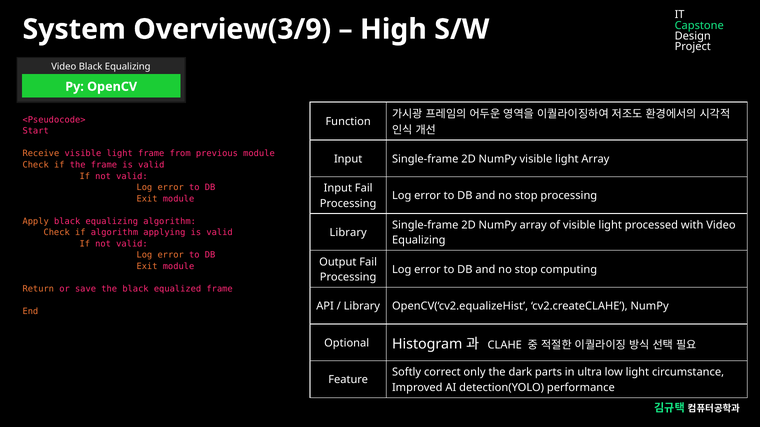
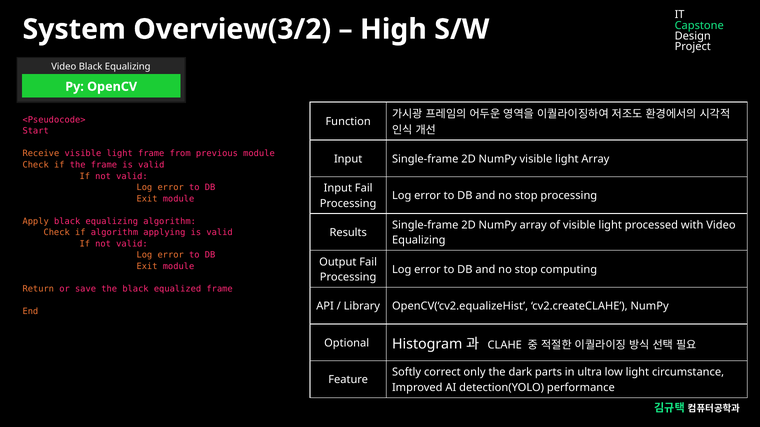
Overview(3/9: Overview(3/9 -> Overview(3/2
Library at (348, 233): Library -> Results
